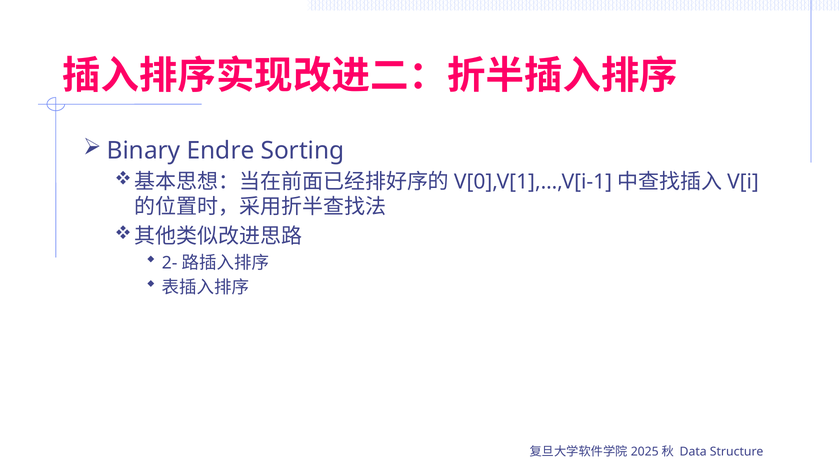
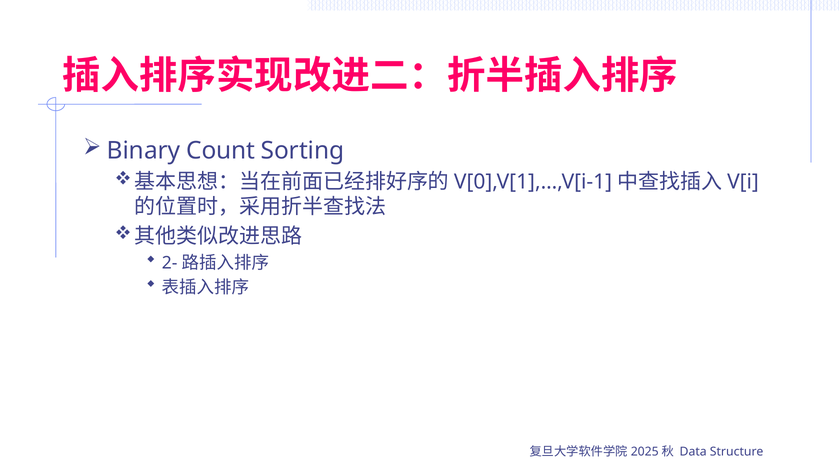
Endre: Endre -> Count
